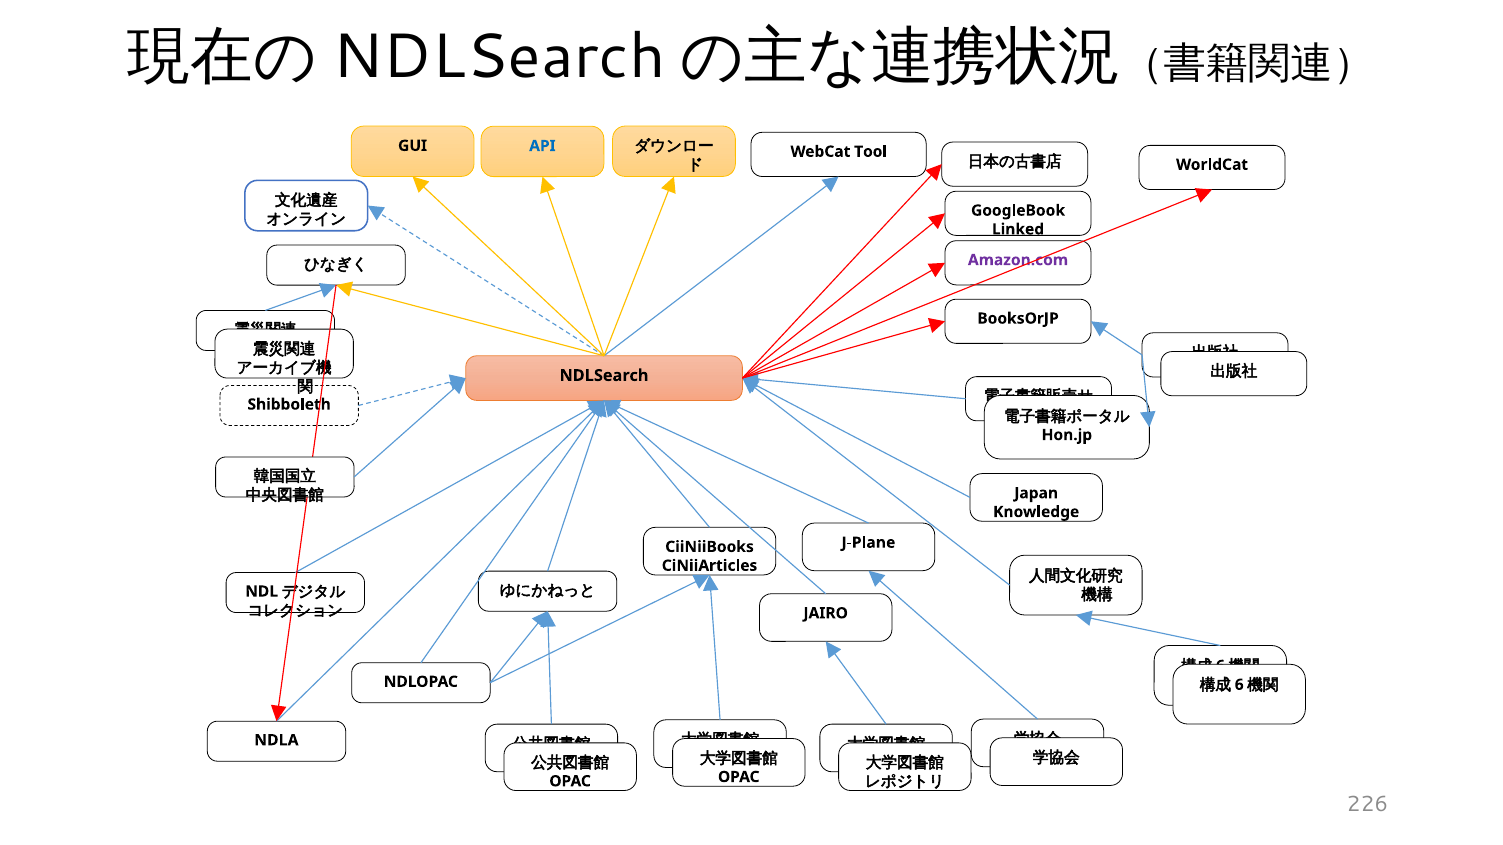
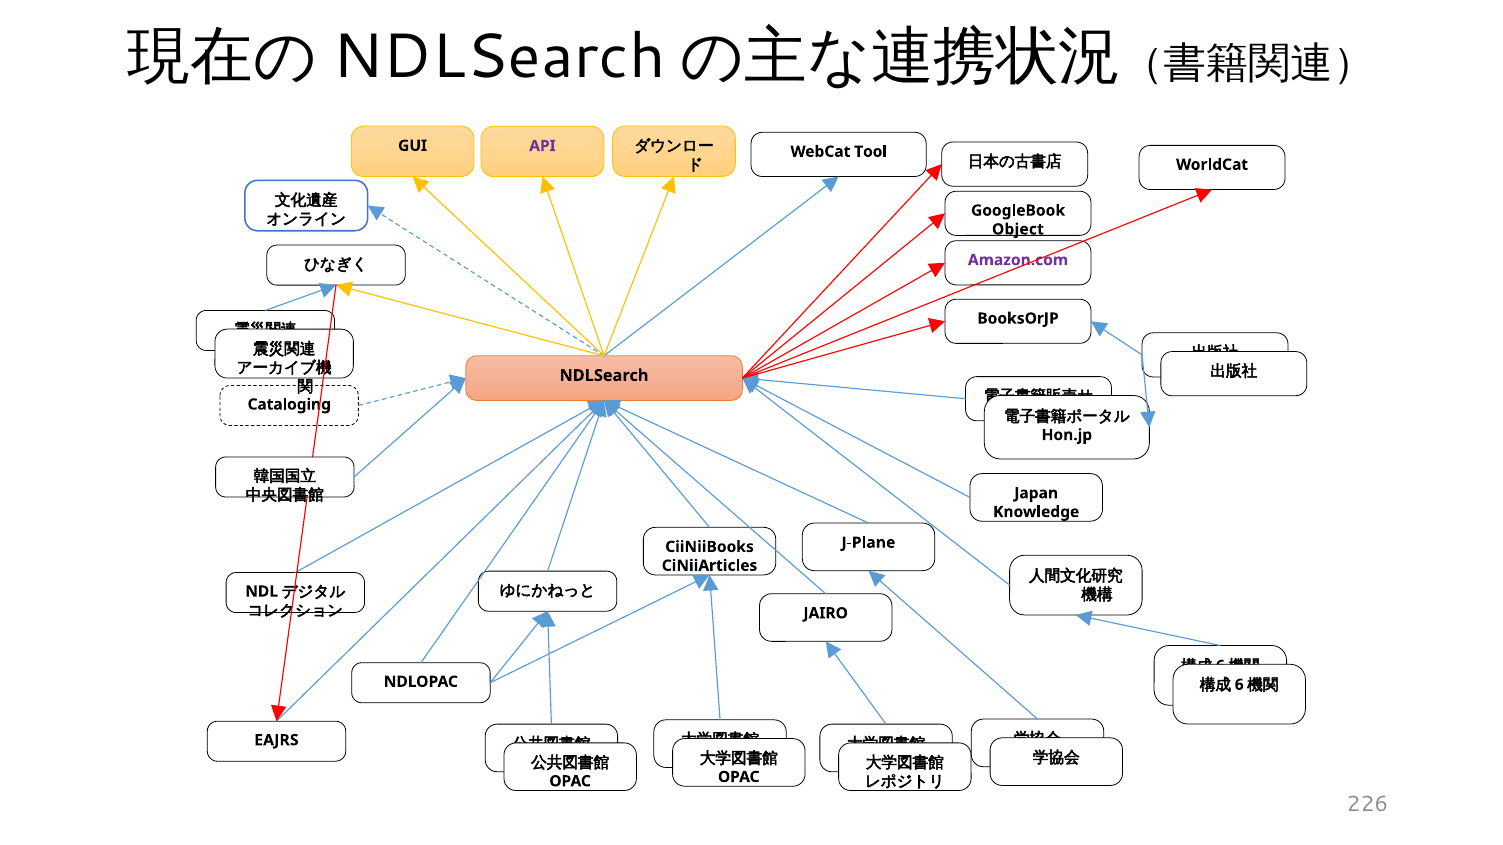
API colour: blue -> purple
Linked: Linked -> Object
Shibboleth: Shibboleth -> Cataloging
NDLA: NDLA -> EAJRS
